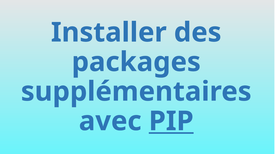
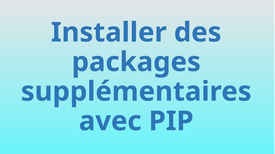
PIP underline: present -> none
